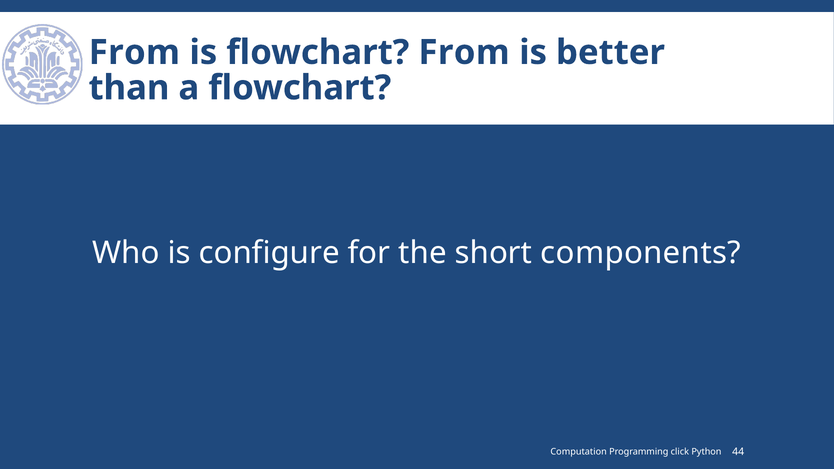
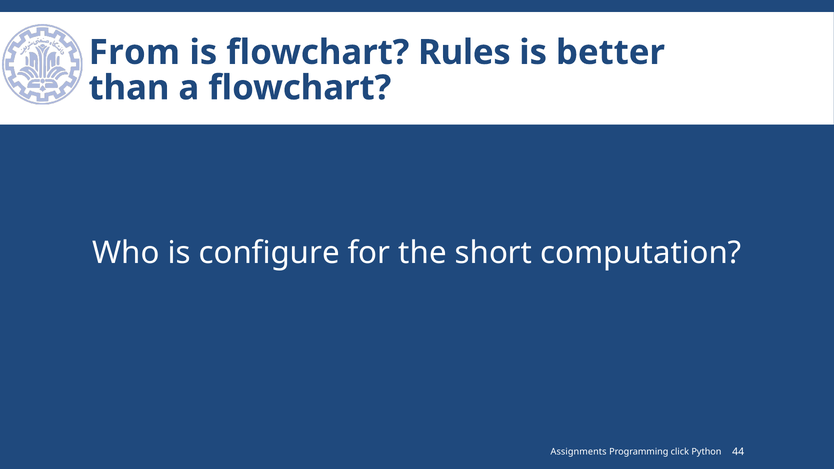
flowchart From: From -> Rules
components: components -> computation
Computation: Computation -> Assignments
